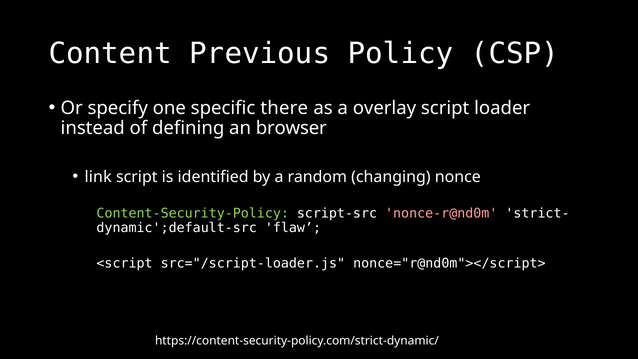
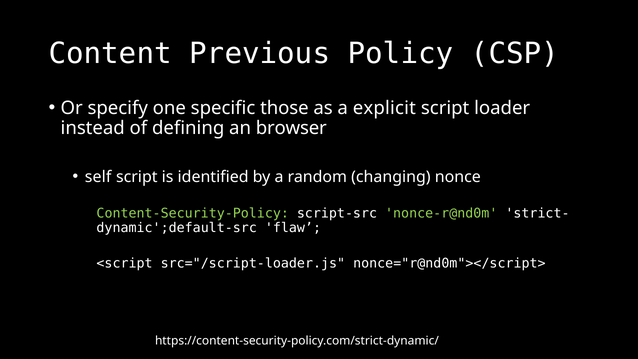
there: there -> those
overlay: overlay -> explicit
link: link -> self
nonce-r@nd0m colour: pink -> light green
